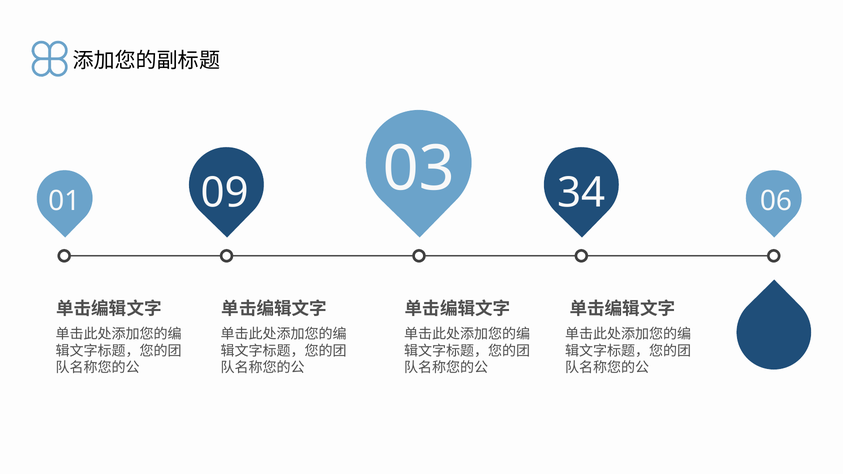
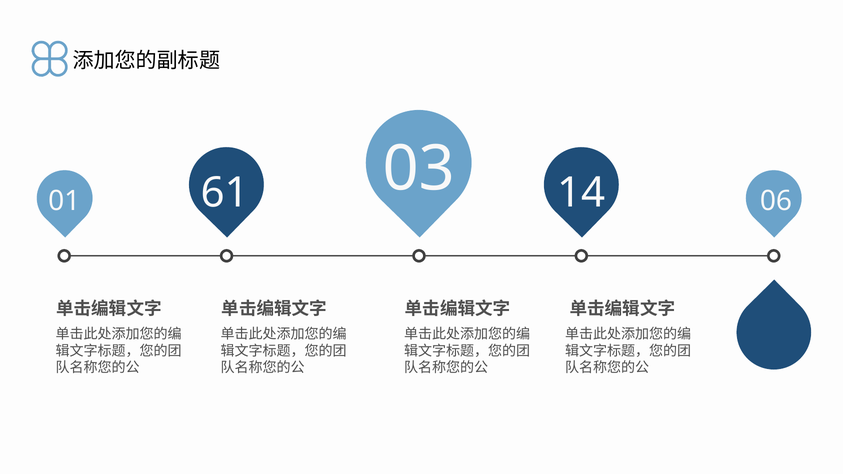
09: 09 -> 61
34: 34 -> 14
